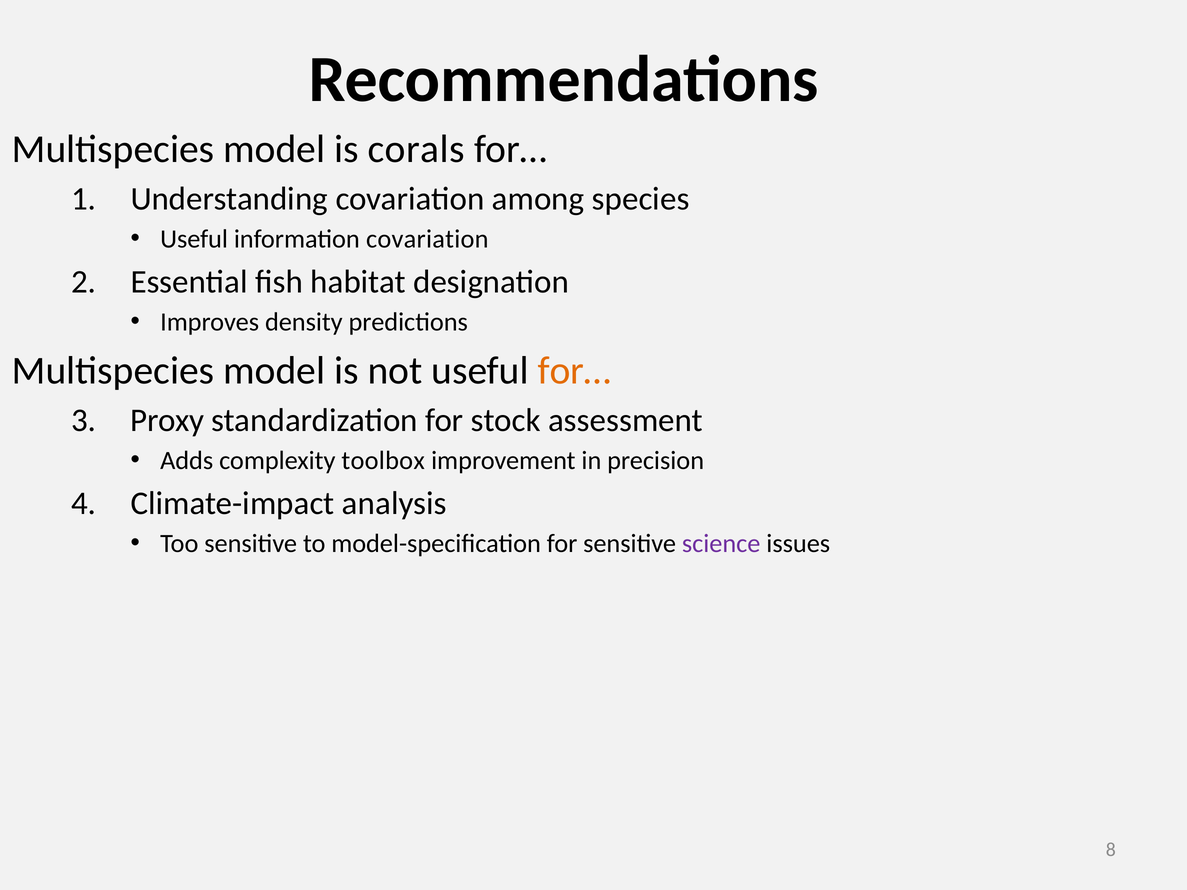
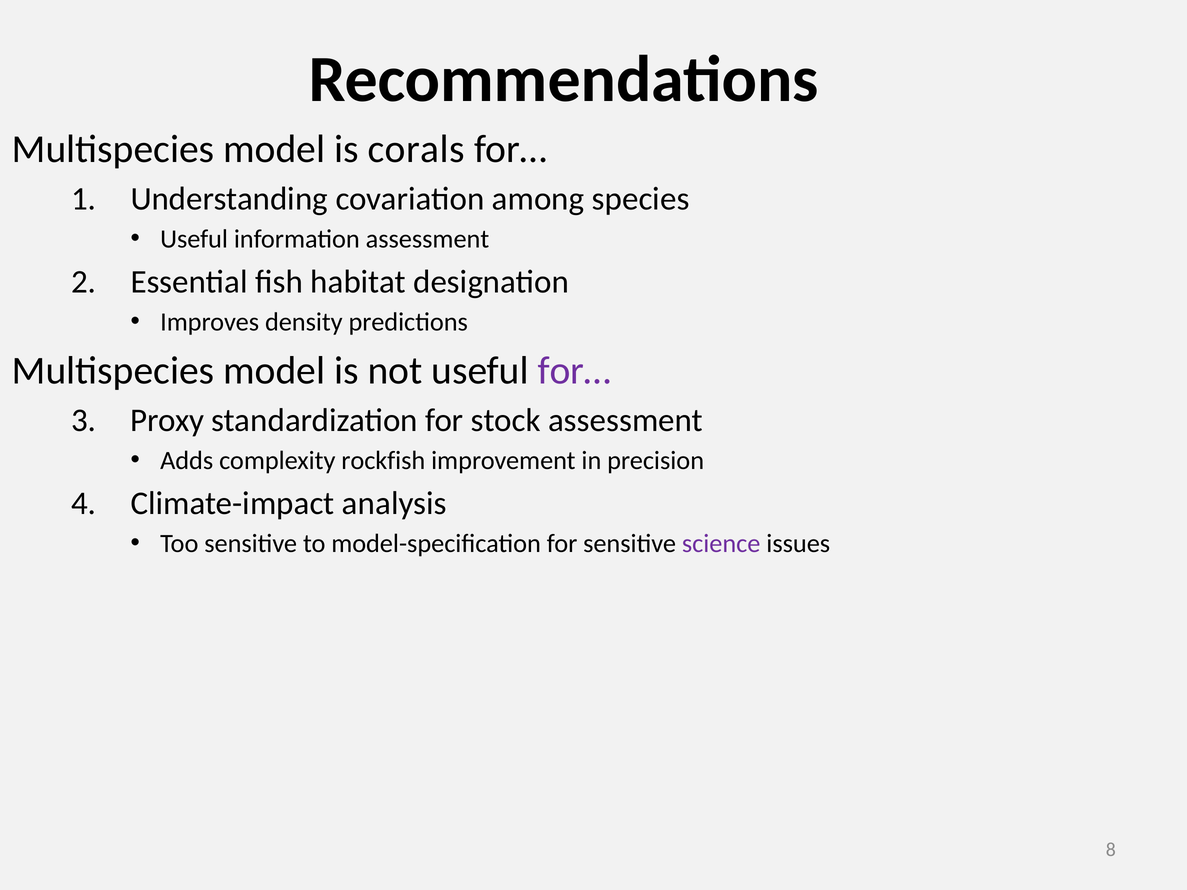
information covariation: covariation -> assessment
for… at (574, 371) colour: orange -> purple
toolbox: toolbox -> rockfish
